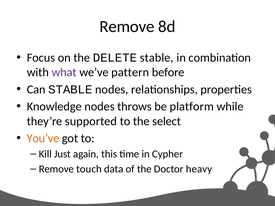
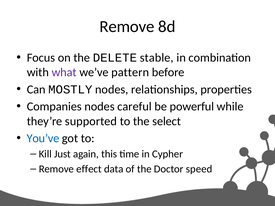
Can STABLE: STABLE -> MOSTLY
Knowledge: Knowledge -> Companies
throws: throws -> careful
platform: platform -> powerful
You’ve colour: orange -> blue
touch: touch -> effect
heavy: heavy -> speed
